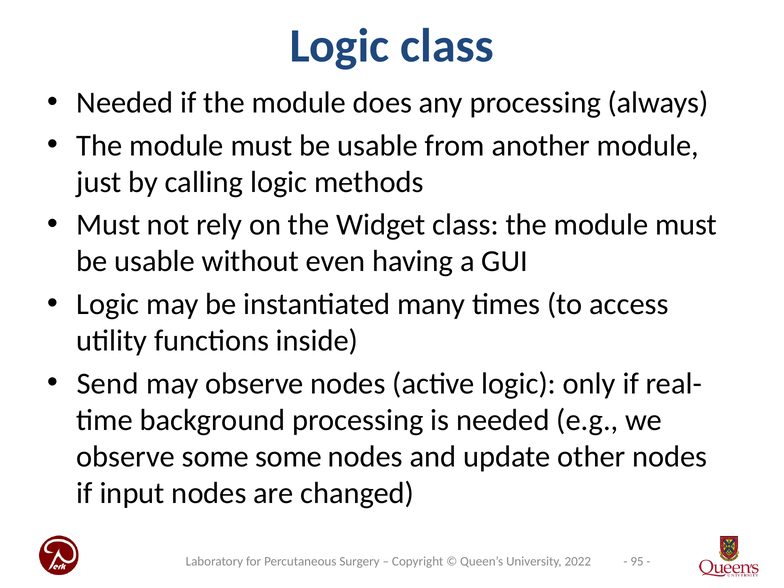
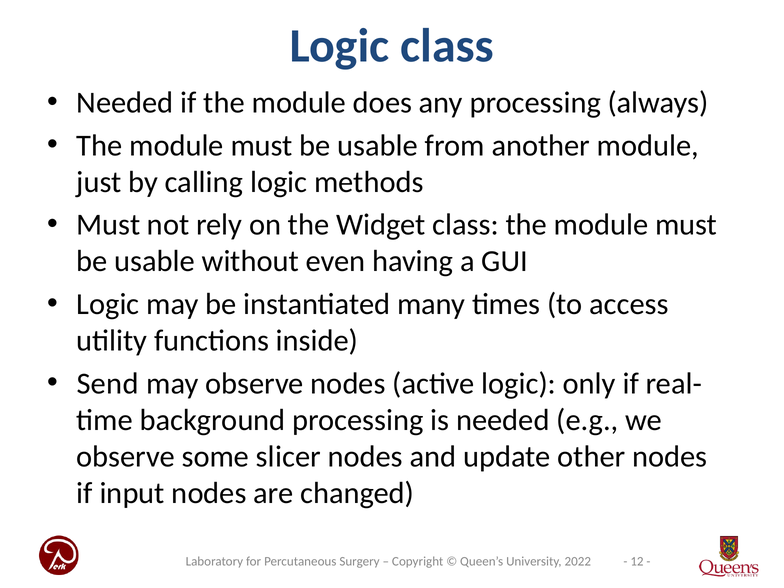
some some: some -> slicer
95: 95 -> 12
